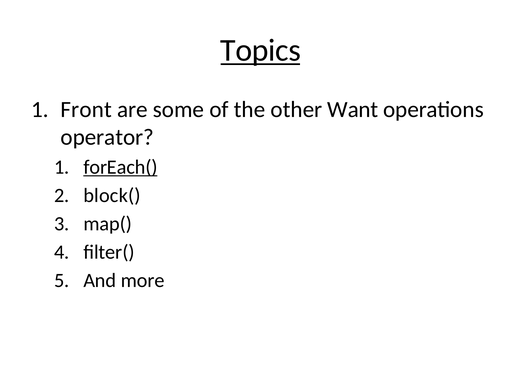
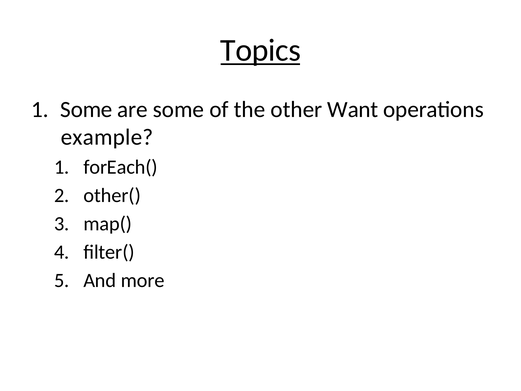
Front at (86, 109): Front -> Some
operator: operator -> example
forEach( underline: present -> none
block(: block( -> other(
